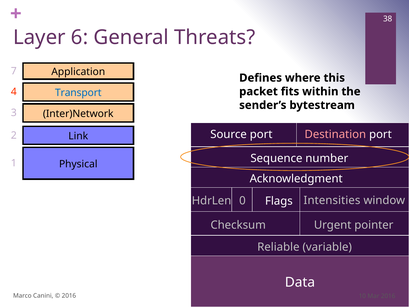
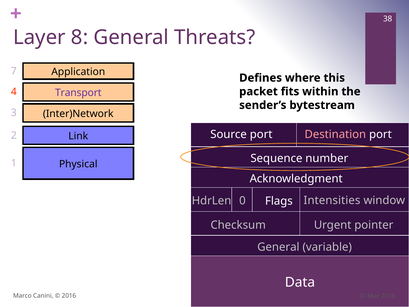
6: 6 -> 8
Transport colour: blue -> purple
Reliable at (278, 247): Reliable -> General
